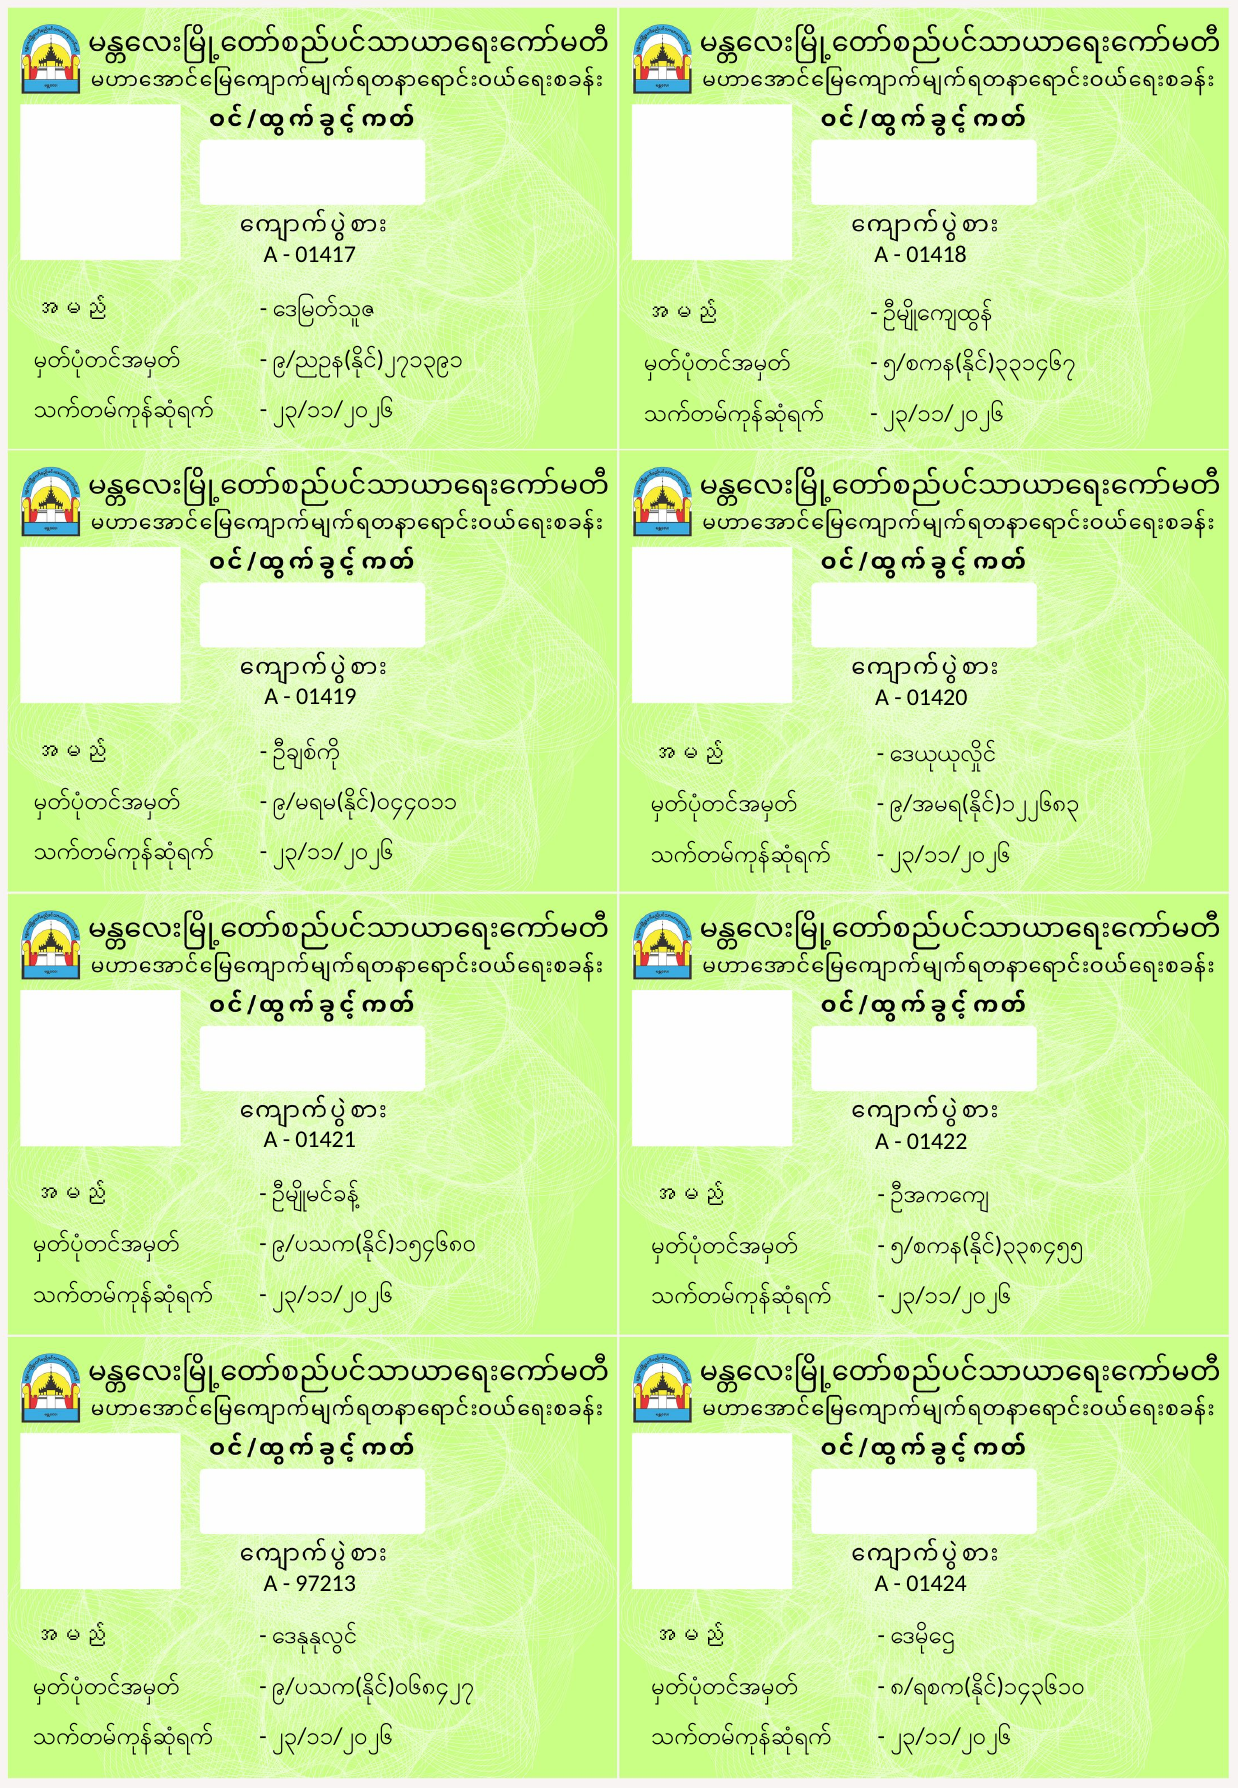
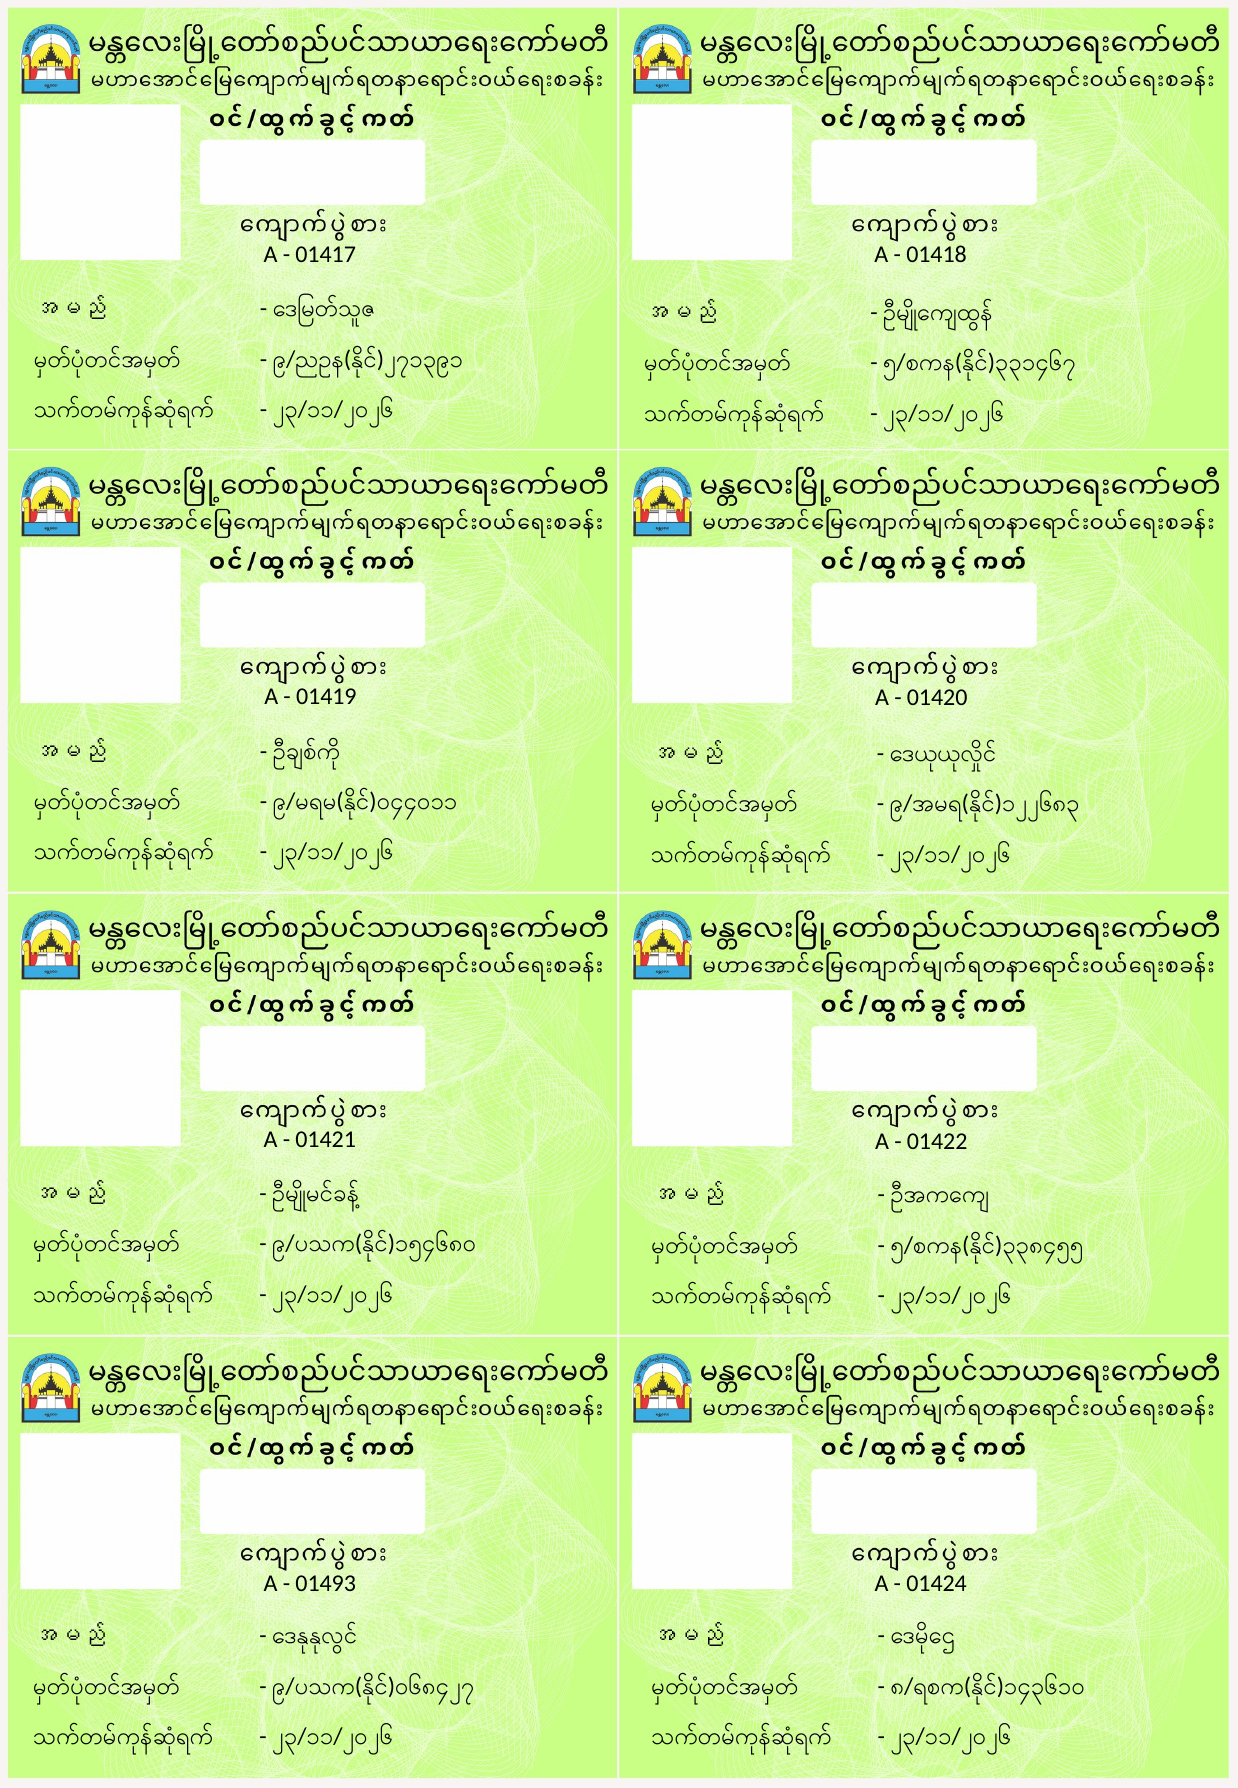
97213: 97213 -> 01493
